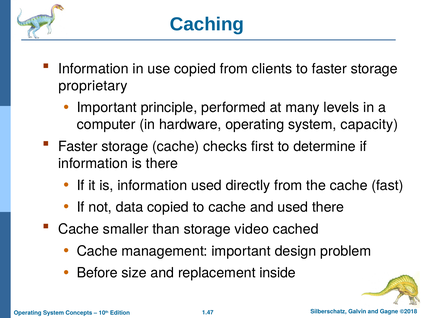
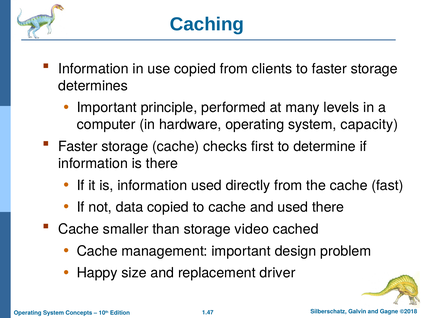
proprietary: proprietary -> determines
Before: Before -> Happy
inside: inside -> driver
